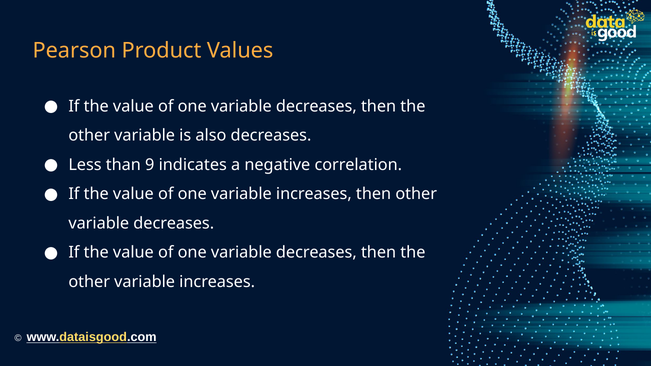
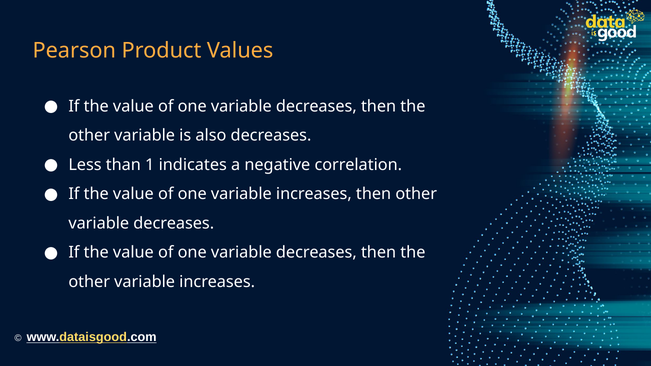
9: 9 -> 1
